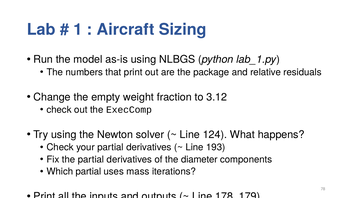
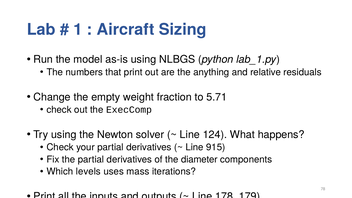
package: package -> anything
3.12: 3.12 -> 5.71
193: 193 -> 915
Which partial: partial -> levels
